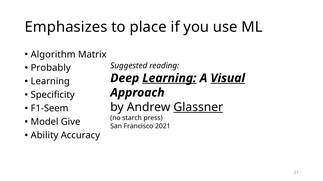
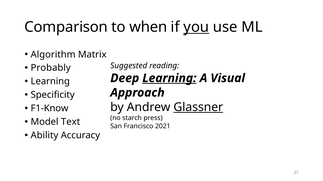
Emphasizes: Emphasizes -> Comparison
place: place -> when
you underline: none -> present
Visual underline: present -> none
F1-Seem: F1-Seem -> F1-Know
Give: Give -> Text
